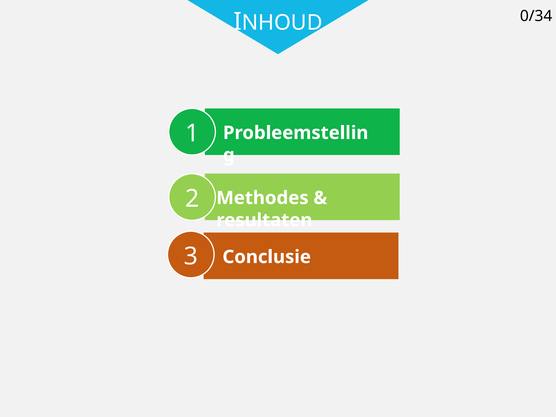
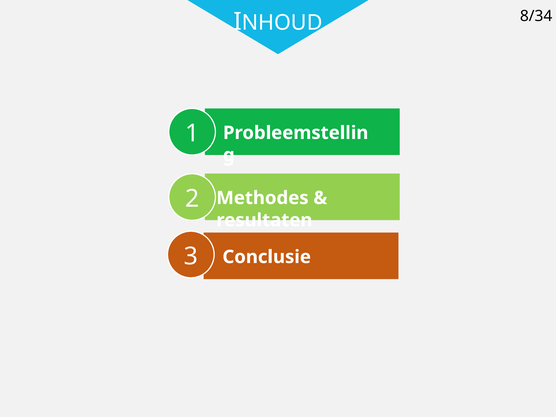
0/34: 0/34 -> 8/34
